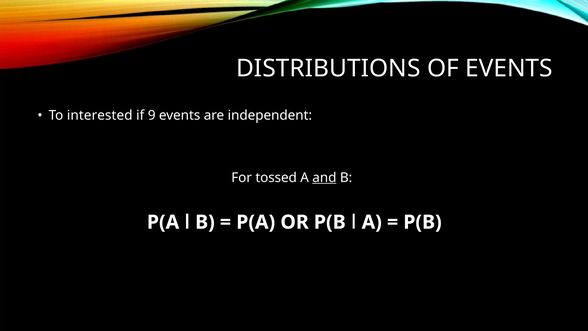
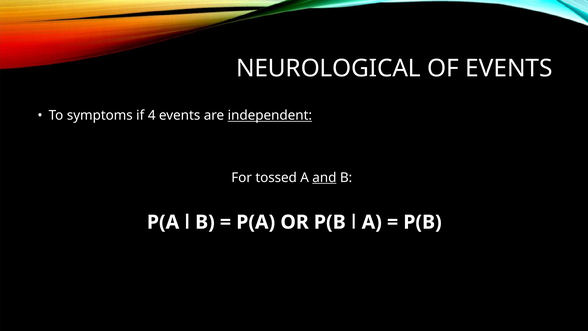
DISTRIBUTIONS: DISTRIBUTIONS -> NEUROLOGICAL
interested: interested -> symptoms
9: 9 -> 4
independent underline: none -> present
